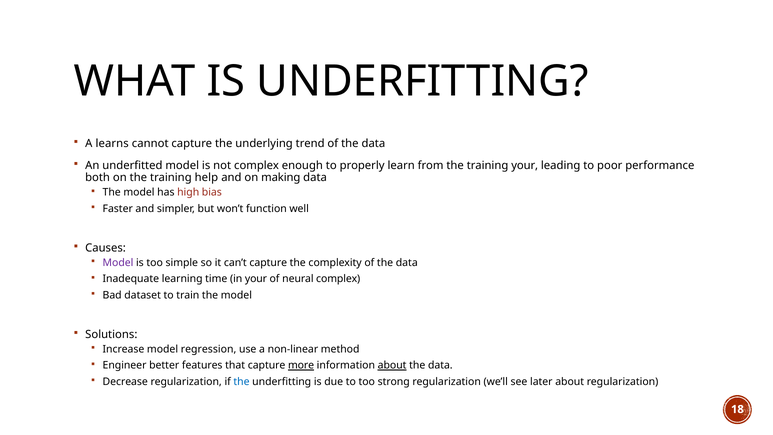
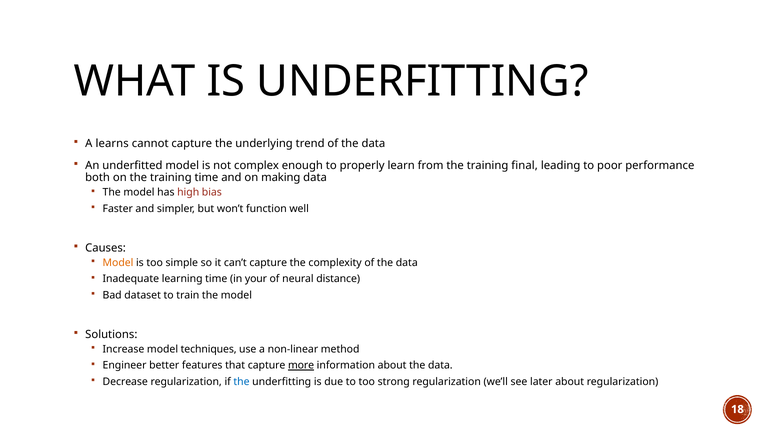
training your: your -> final
training help: help -> time
Model at (118, 263) colour: purple -> orange
neural complex: complex -> distance
regression: regression -> techniques
about at (392, 365) underline: present -> none
